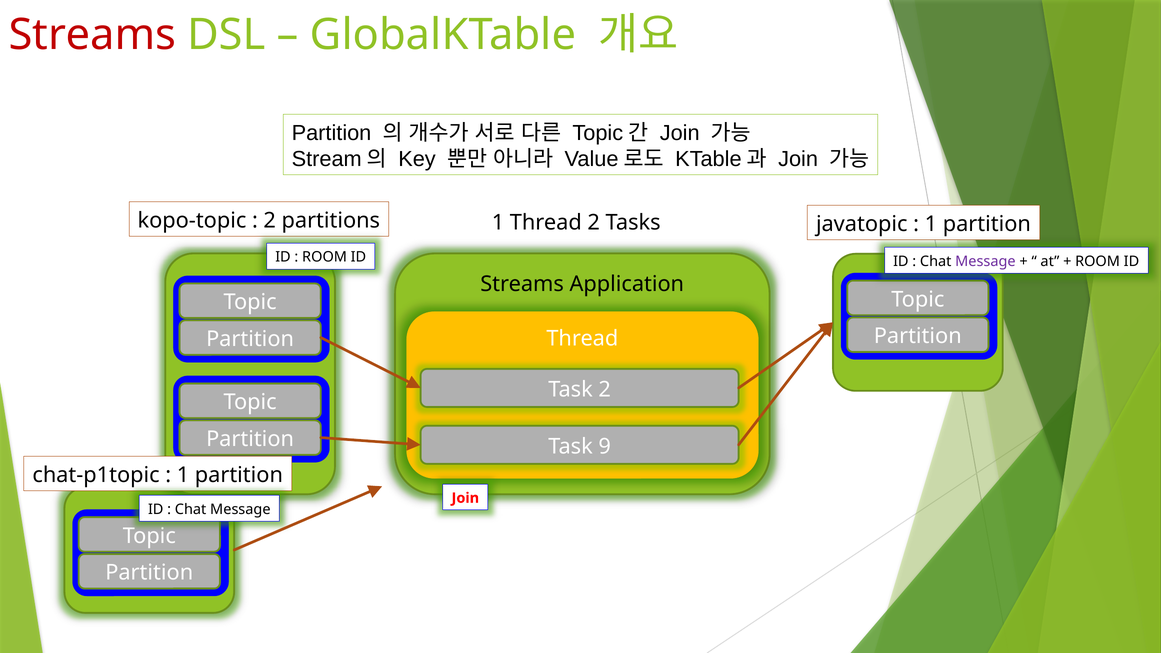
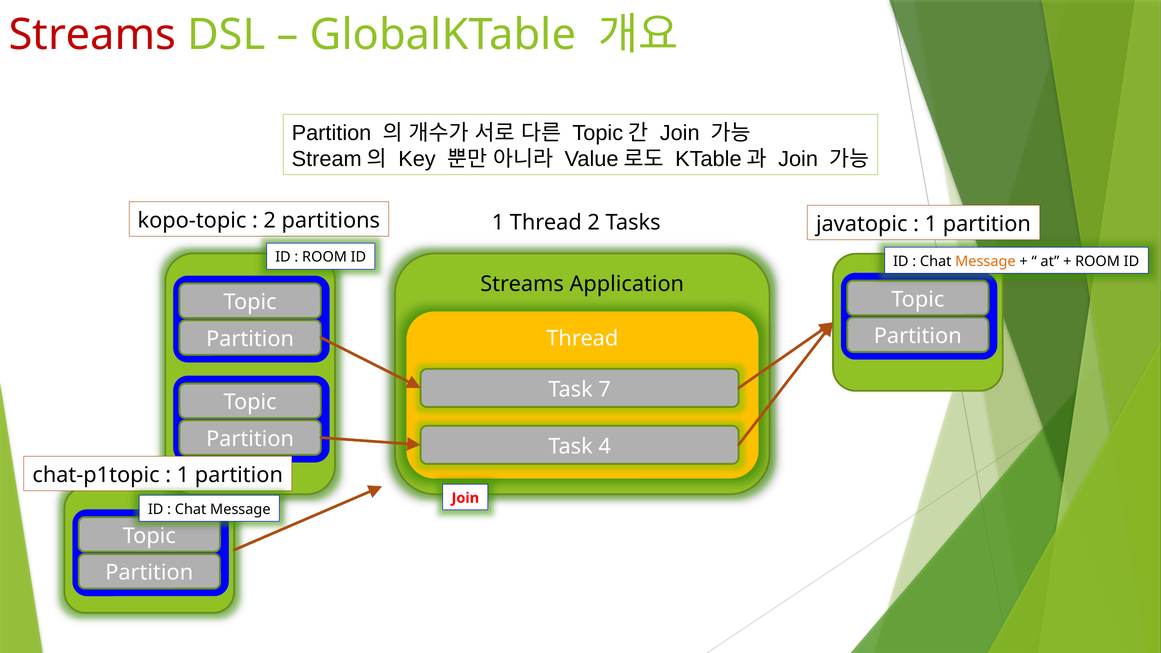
Message at (985, 261) colour: purple -> orange
Task 2: 2 -> 7
9: 9 -> 4
